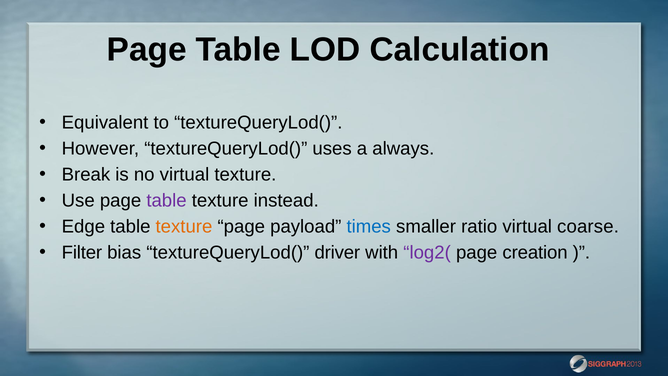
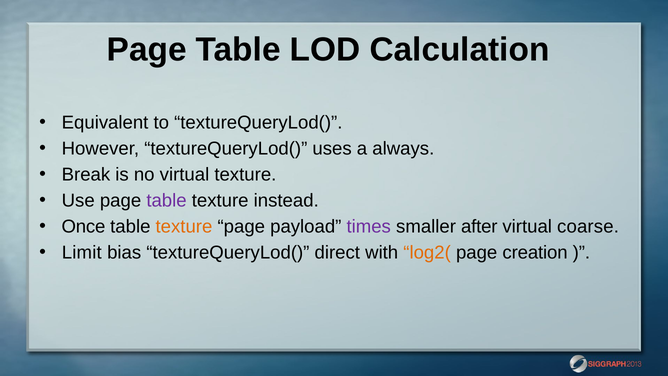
Edge: Edge -> Once
times colour: blue -> purple
ratio: ratio -> after
Filter: Filter -> Limit
driver: driver -> direct
log2( colour: purple -> orange
